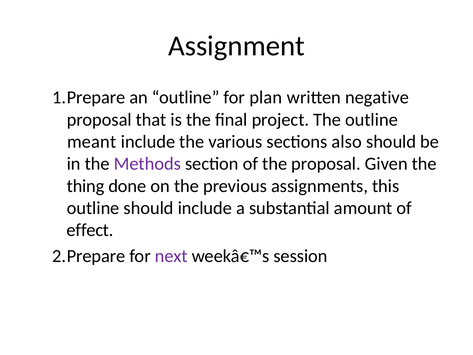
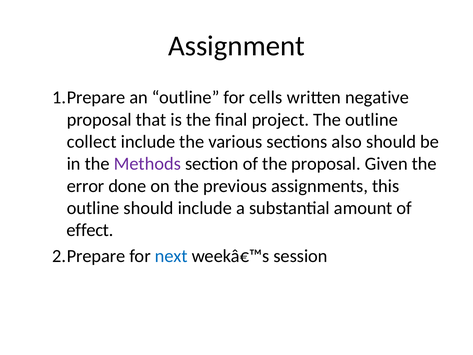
plan: plan -> cells
meant: meant -> collect
thing: thing -> error
next colour: purple -> blue
